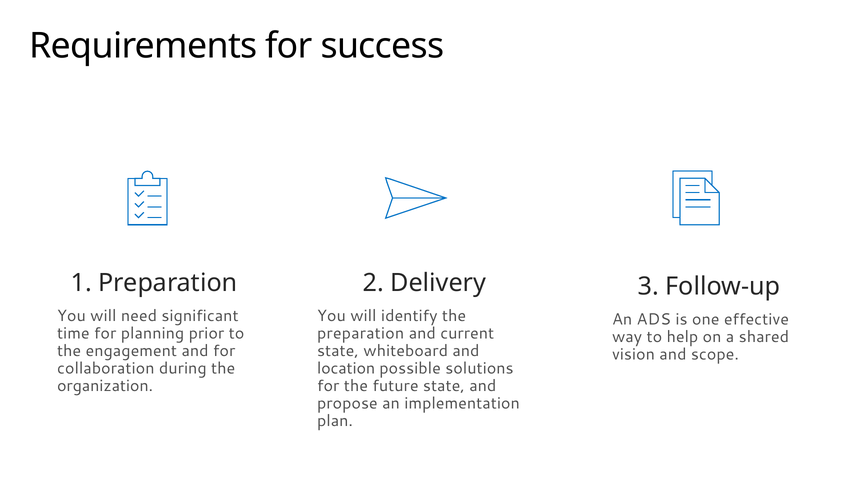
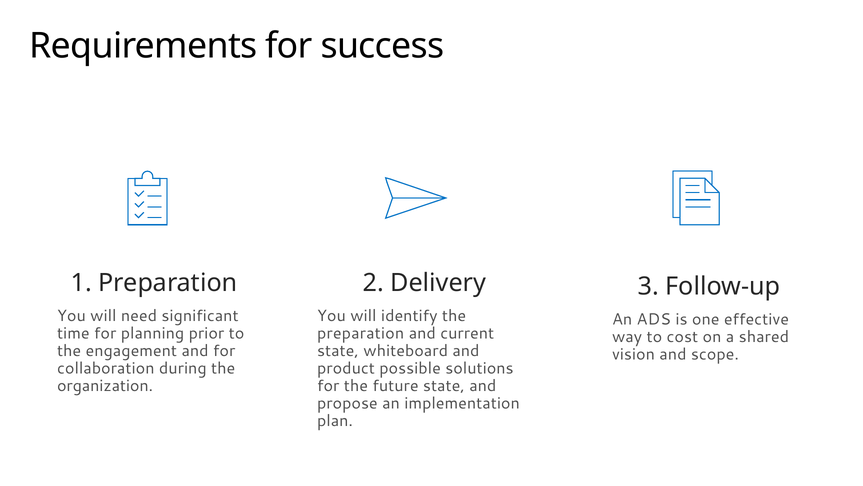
help: help -> cost
location: location -> product
